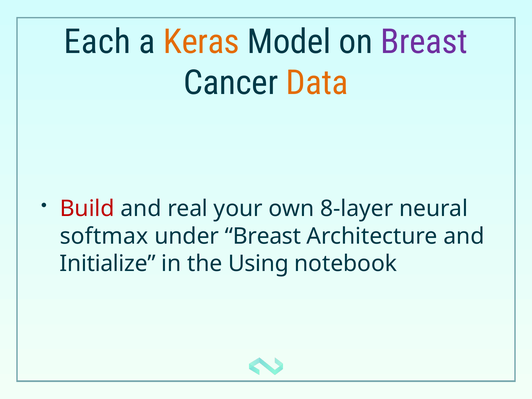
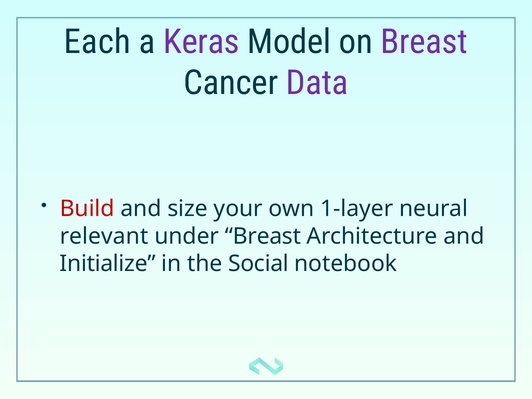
Keras colour: orange -> purple
Data colour: orange -> purple
real: real -> size
8-layer: 8-layer -> 1-layer
softmax: softmax -> relevant
Using: Using -> Social
